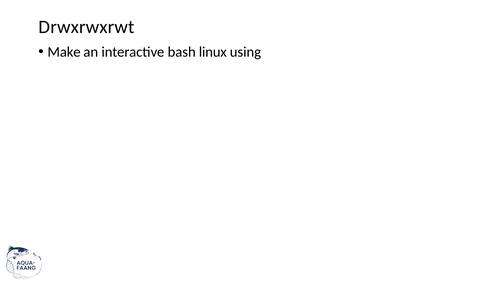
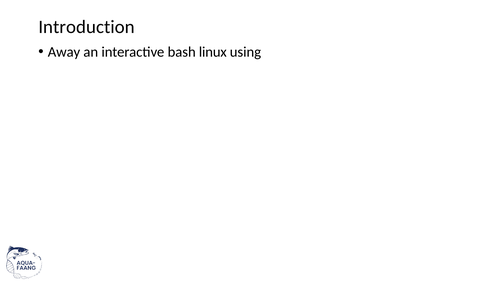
Drwxrwxrwt: Drwxrwxrwt -> Introduction
Make: Make -> Away
